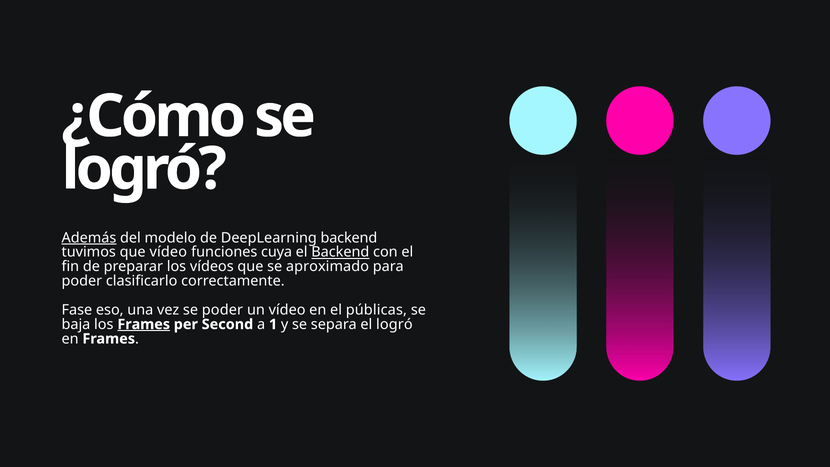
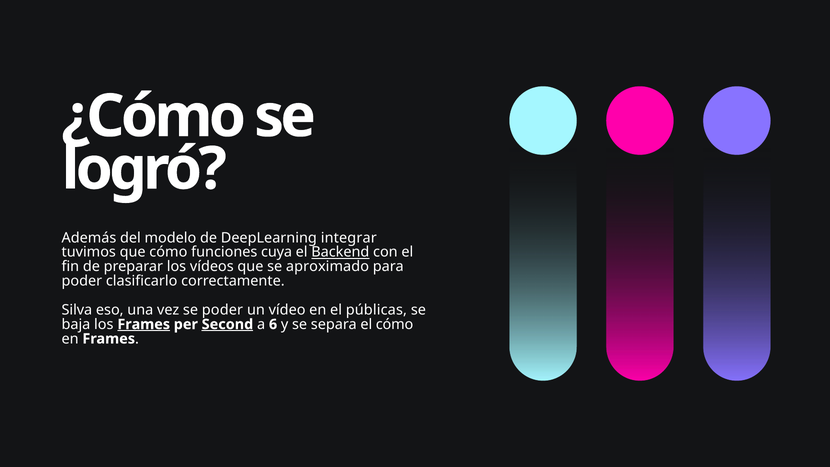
Además underline: present -> none
DeepLearning backend: backend -> integrar
que vídeo: vídeo -> cómo
Fase: Fase -> Silva
Second underline: none -> present
1: 1 -> 6
el logró: logró -> cómo
